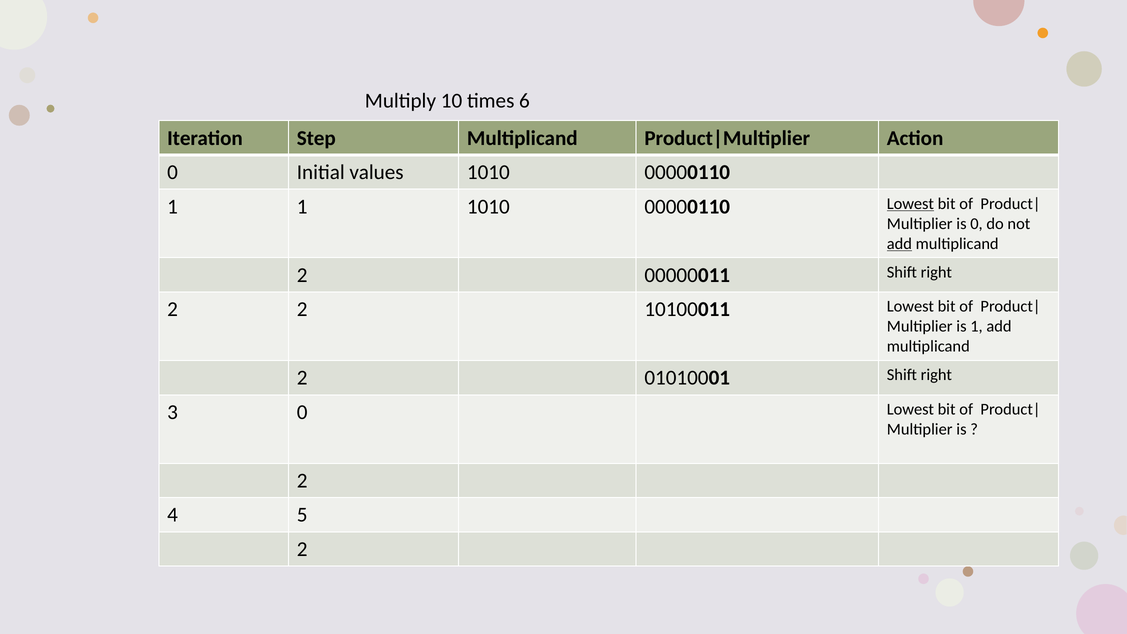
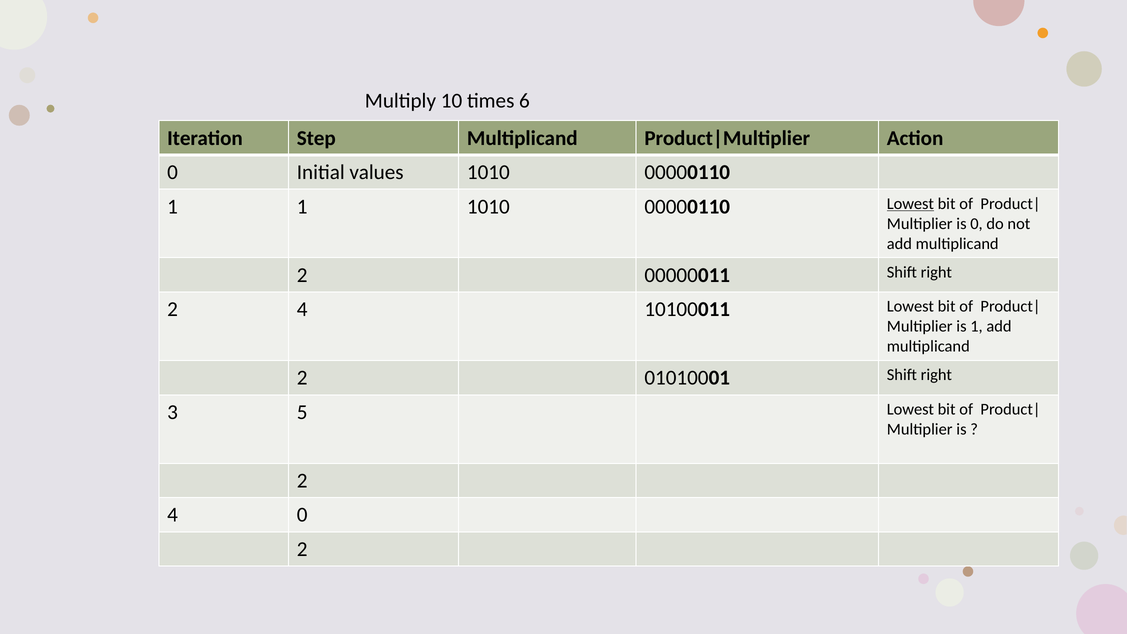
add at (899, 244) underline: present -> none
2 at (302, 309): 2 -> 4
3 0: 0 -> 5
4 5: 5 -> 0
